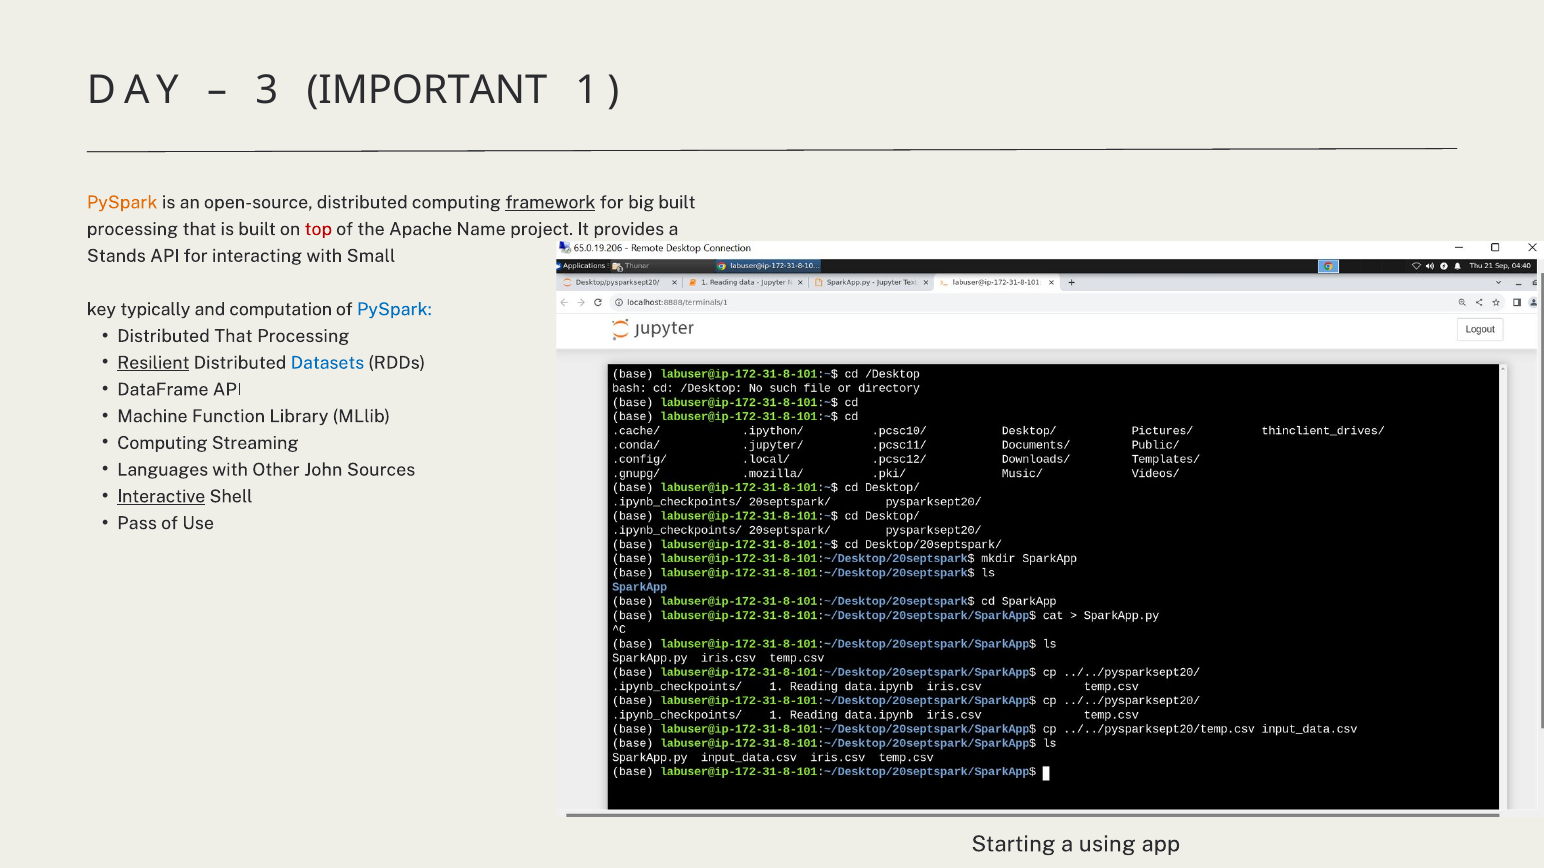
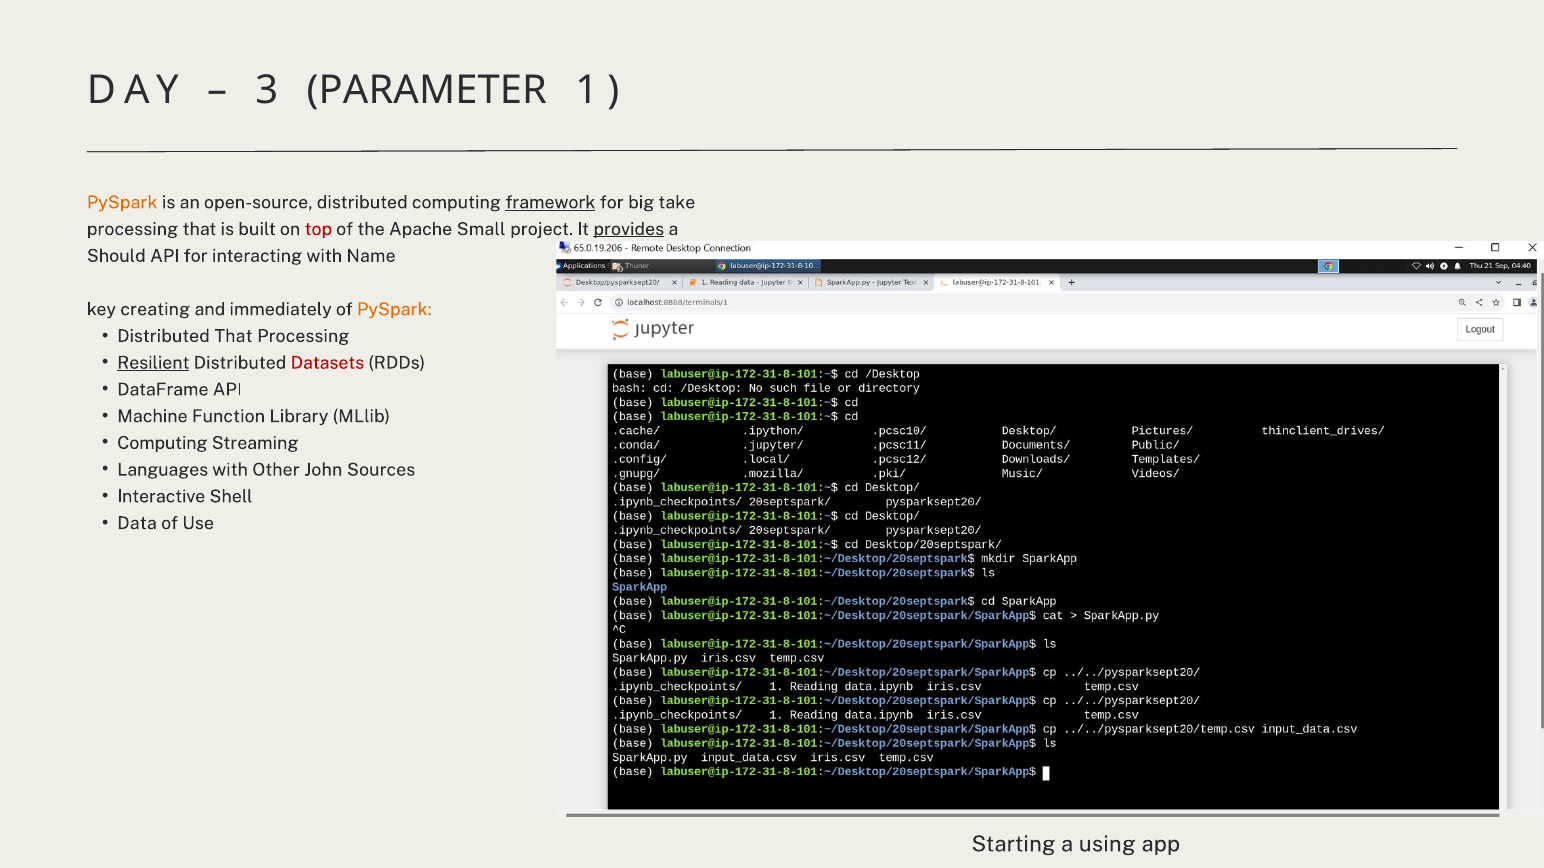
IMPORTANT: IMPORTANT -> PARAMETER
big built: built -> take
Name: Name -> Small
provides underline: none -> present
Stands: Stands -> Should
Small: Small -> Name
typically: typically -> creating
computation: computation -> immediately
PySpark at (394, 310) colour: blue -> orange
Datasets colour: blue -> red
Interactive underline: present -> none
Pass: Pass -> Data
